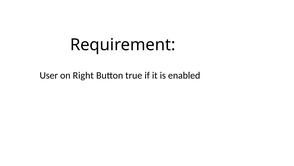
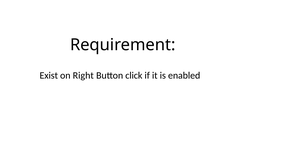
User: User -> Exist
true: true -> click
